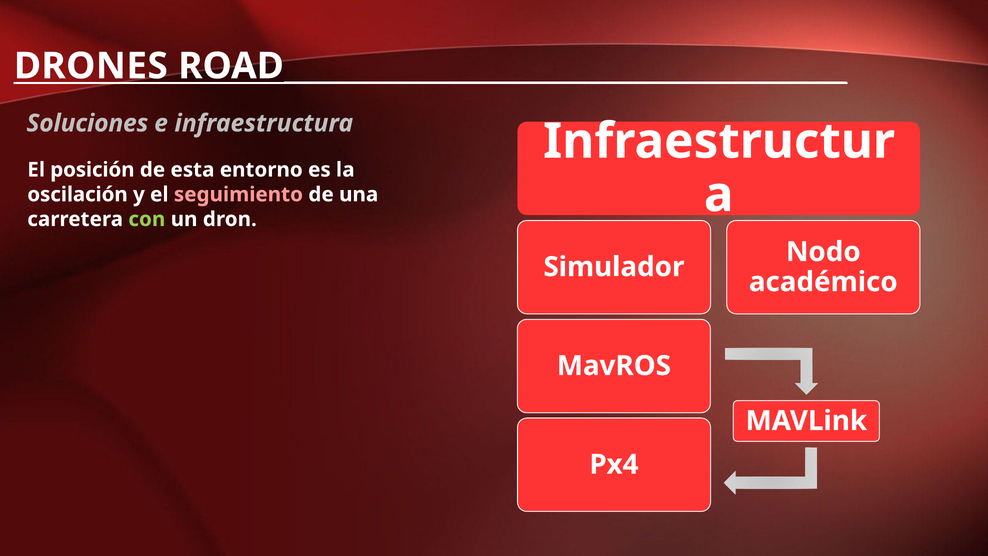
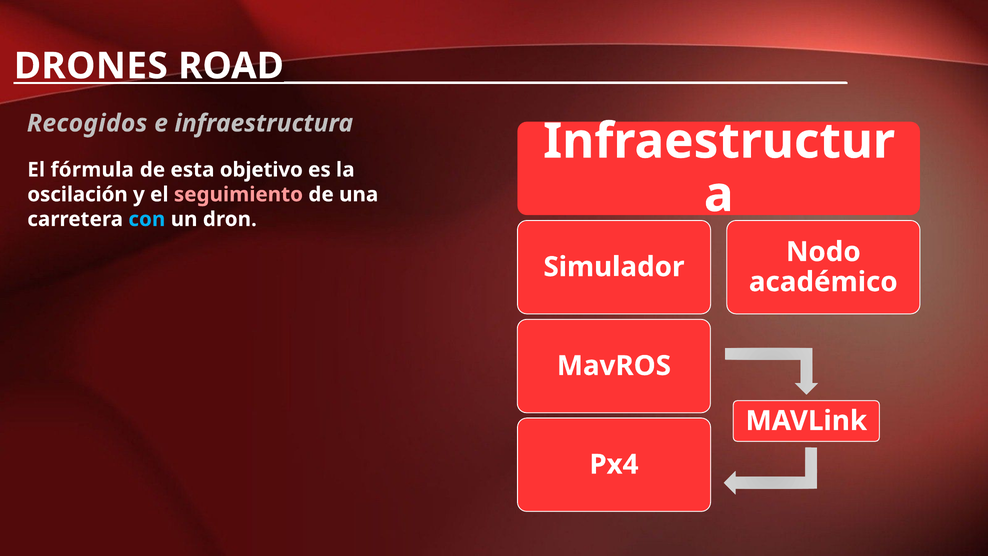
Soluciones: Soluciones -> Recogidos
posición: posición -> fórmula
entorno: entorno -> objetivo
con colour: light green -> light blue
